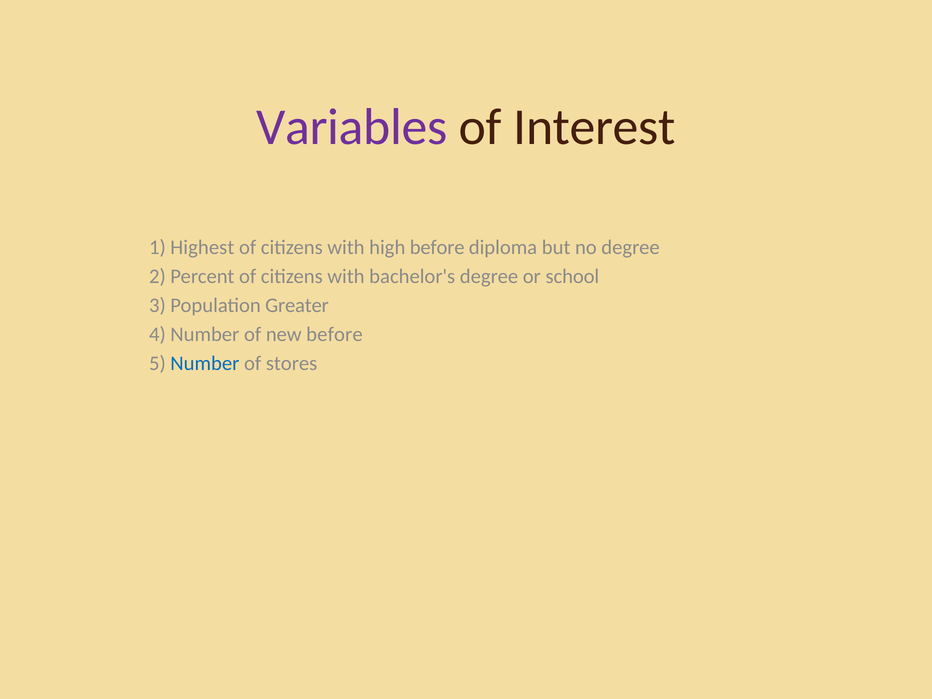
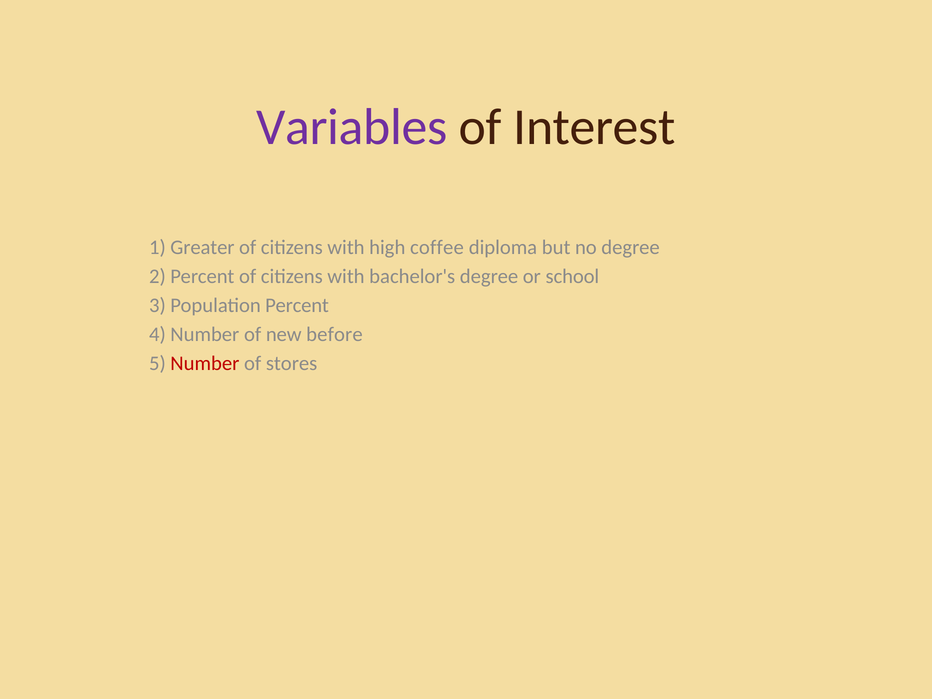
Highest: Highest -> Greater
high before: before -> coffee
Population Greater: Greater -> Percent
Number at (205, 363) colour: blue -> red
